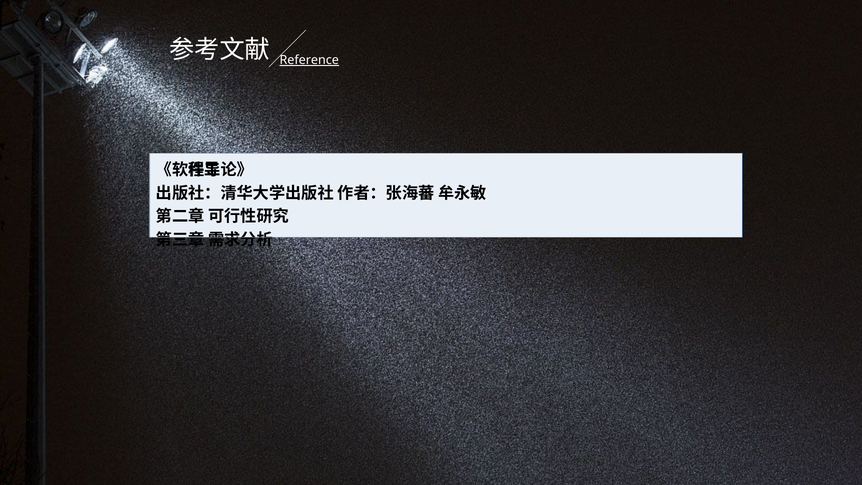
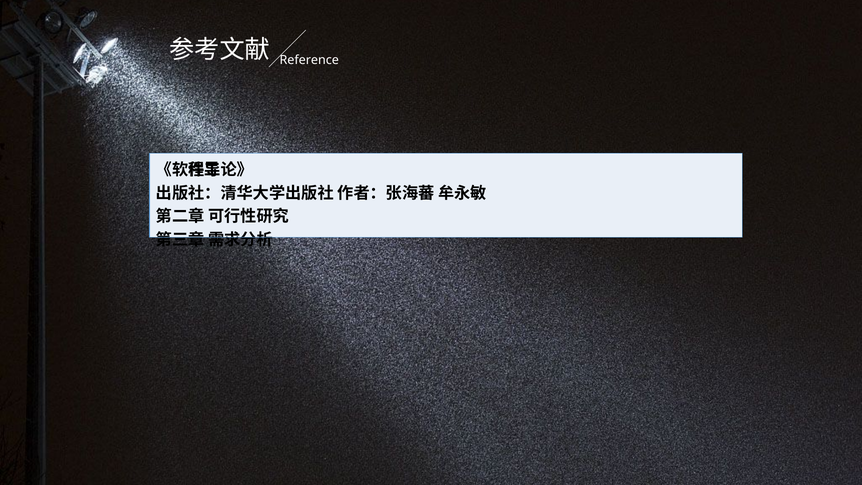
Reference underline: present -> none
